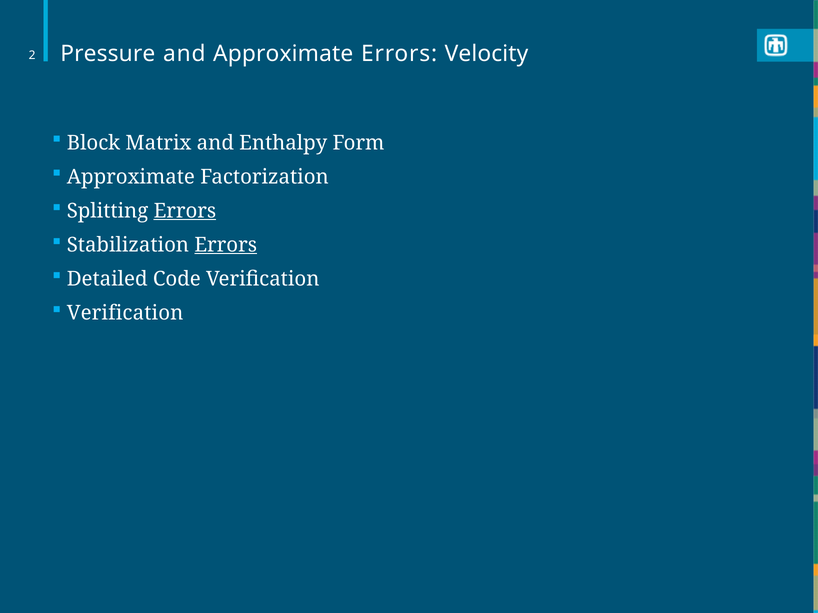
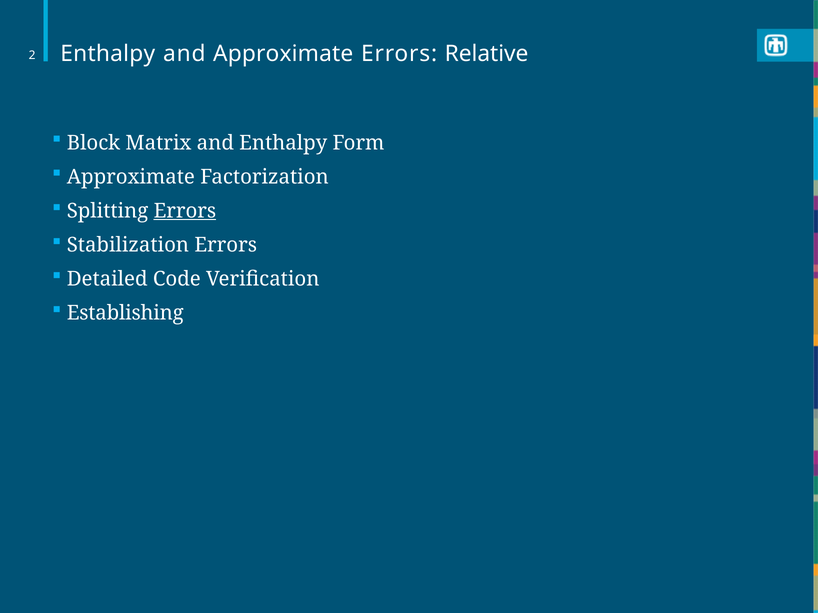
2 Pressure: Pressure -> Enthalpy
Velocity: Velocity -> Relative
Errors at (226, 245) underline: present -> none
Verification at (125, 313): Verification -> Establishing
